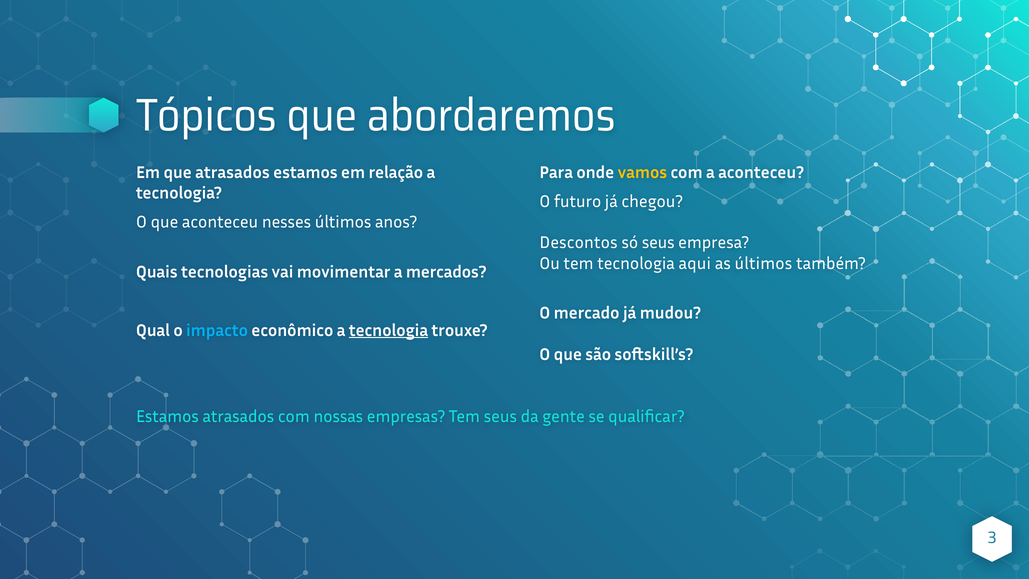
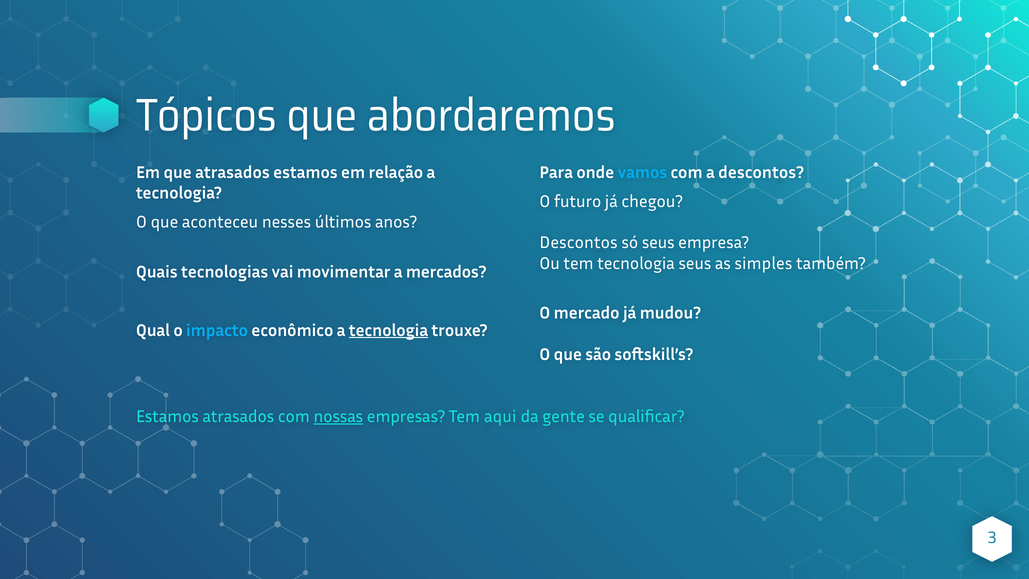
vamos colour: yellow -> light blue
a aconteceu: aconteceu -> descontos
tecnologia aqui: aqui -> seus
as últimos: últimos -> simples
nossas underline: none -> present
Tem seus: seus -> aqui
